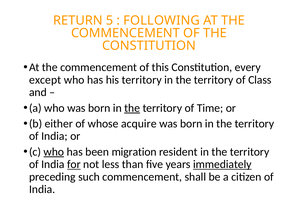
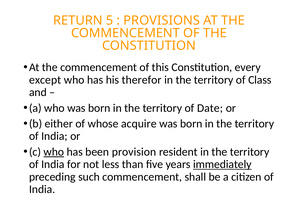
FOLLOWING: FOLLOWING -> PROVISIONS
his territory: territory -> therefor
the at (132, 108) underline: present -> none
Time: Time -> Date
migration: migration -> provision
for underline: present -> none
